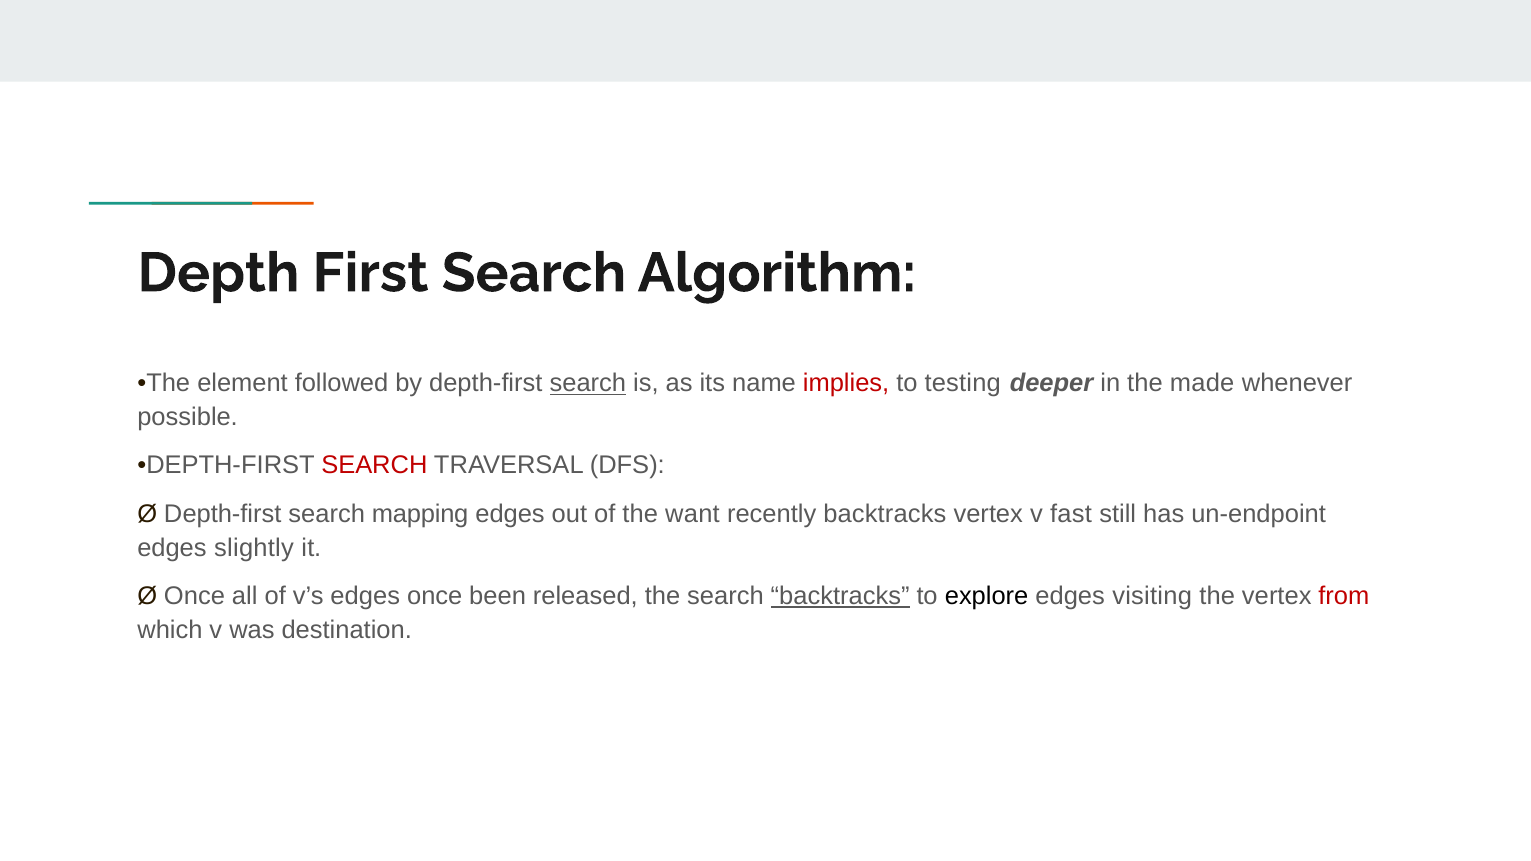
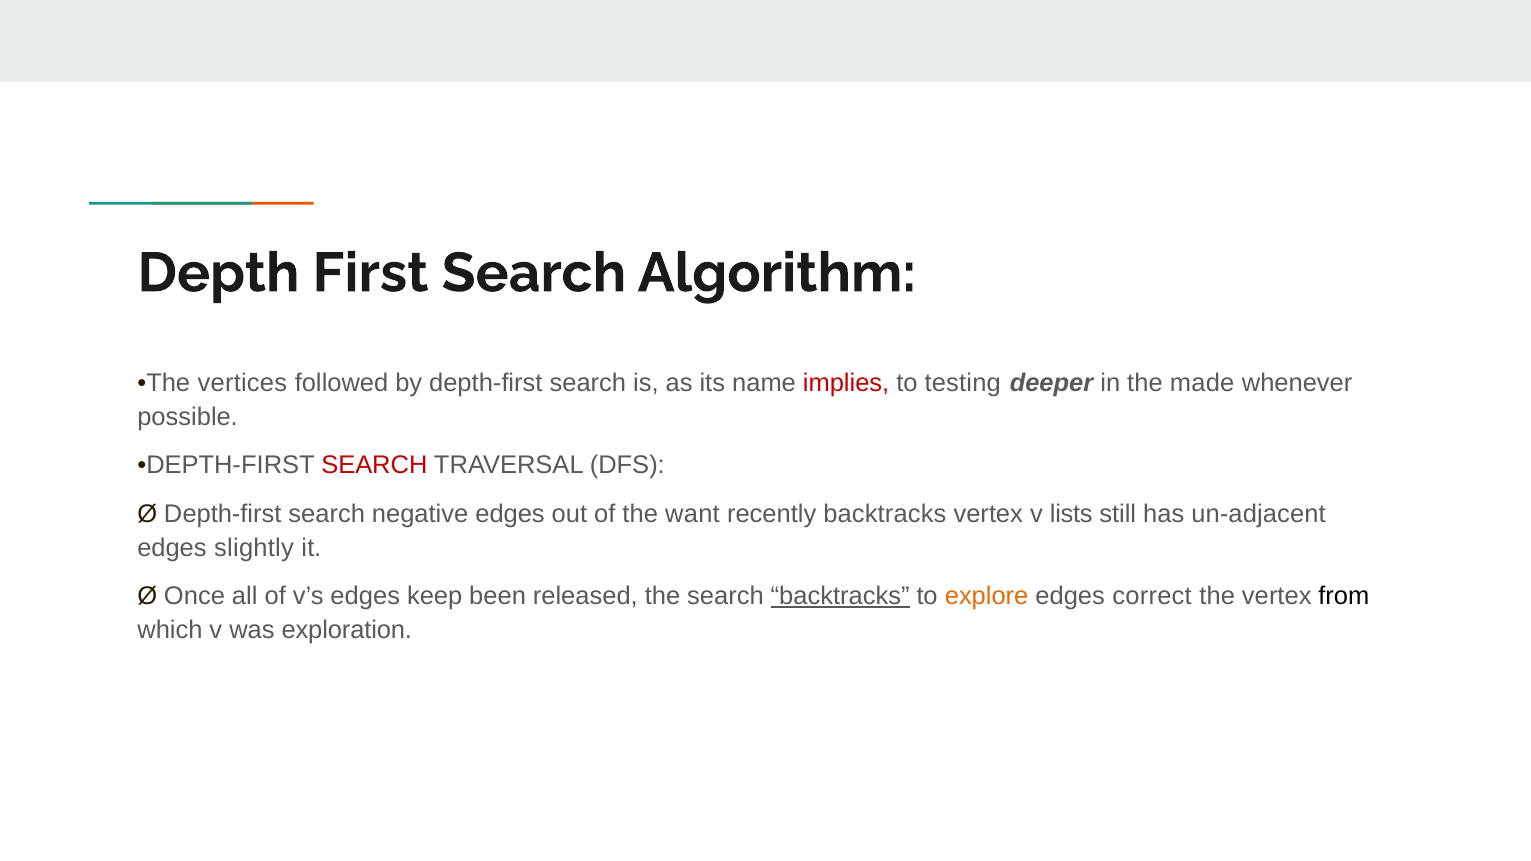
element: element -> vertices
search at (588, 383) underline: present -> none
mapping: mapping -> negative
fast: fast -> lists
un-endpoint: un-endpoint -> un-adjacent
edges once: once -> keep
explore colour: black -> orange
visiting: visiting -> correct
from colour: red -> black
destination: destination -> exploration
